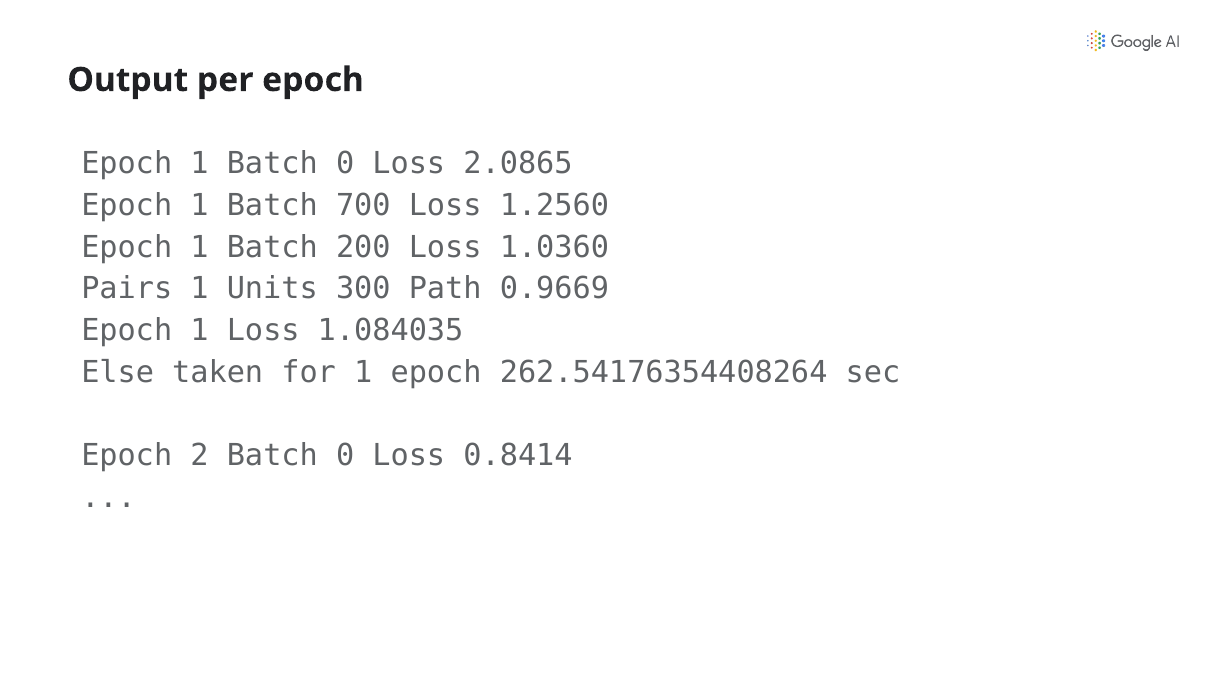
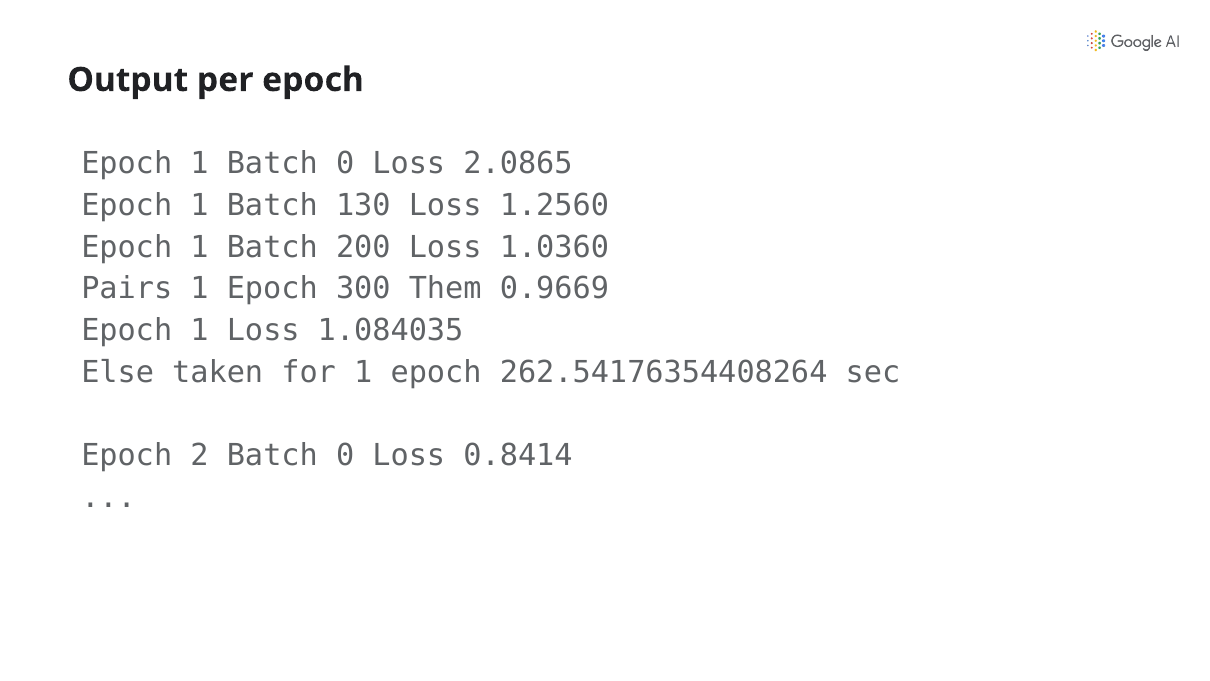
700: 700 -> 130
Units at (272, 289): Units -> Epoch
Path: Path -> Them
